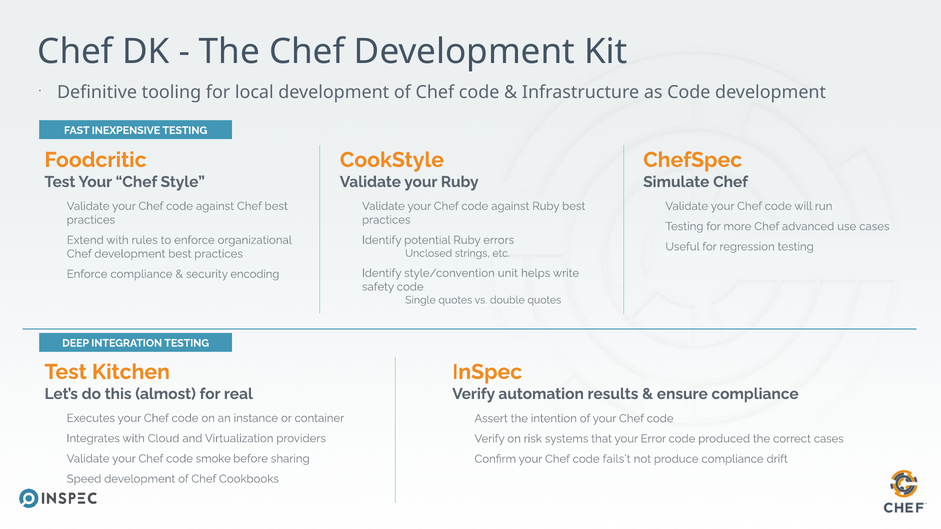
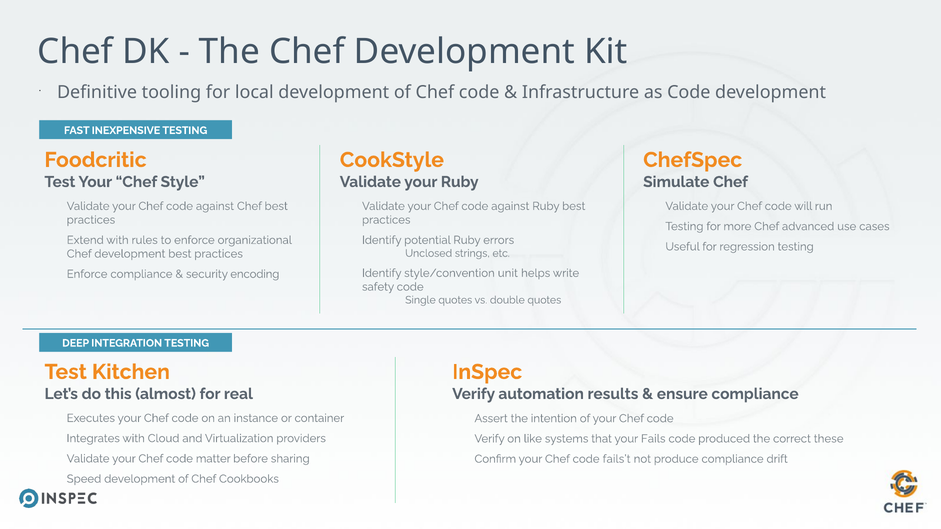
risk: risk -> like
Error: Error -> Fails
correct cases: cases -> these
smoke: smoke -> matter
